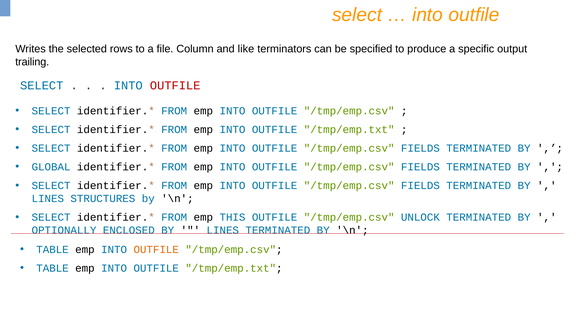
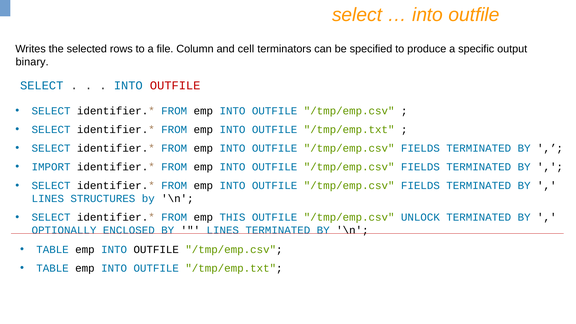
like: like -> cell
trailing: trailing -> binary
GLOBAL: GLOBAL -> IMPORT
OUTFILE at (156, 250) colour: orange -> black
